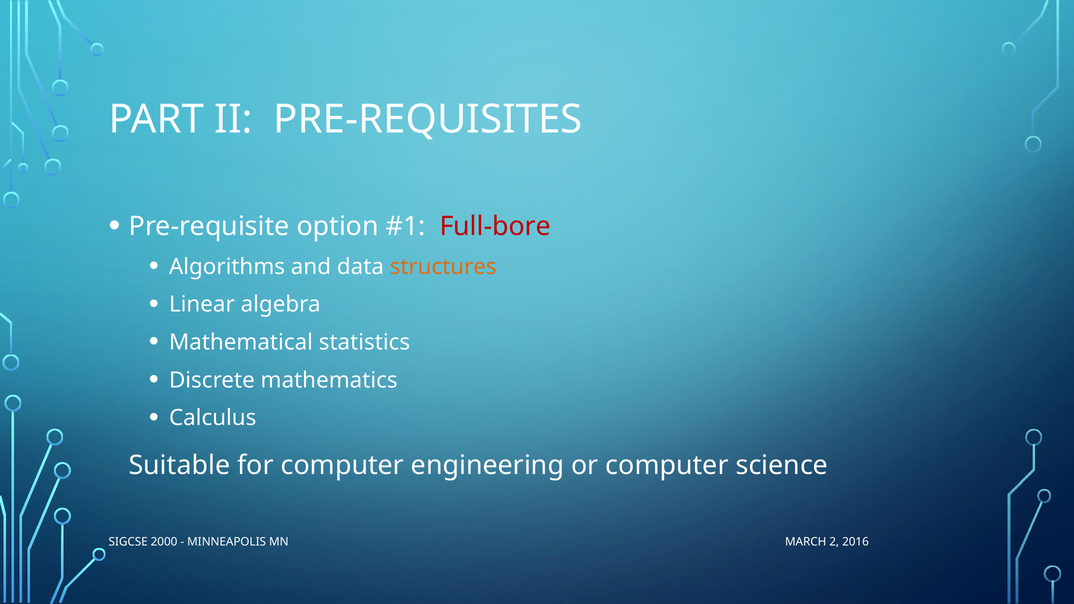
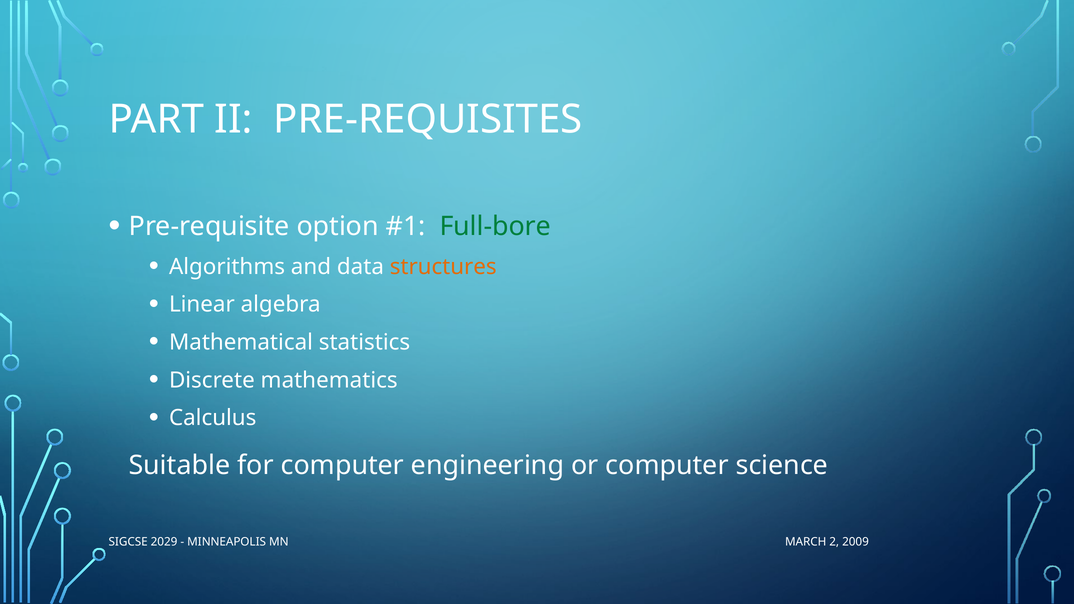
Full-bore colour: red -> green
2000: 2000 -> 2029
2016: 2016 -> 2009
